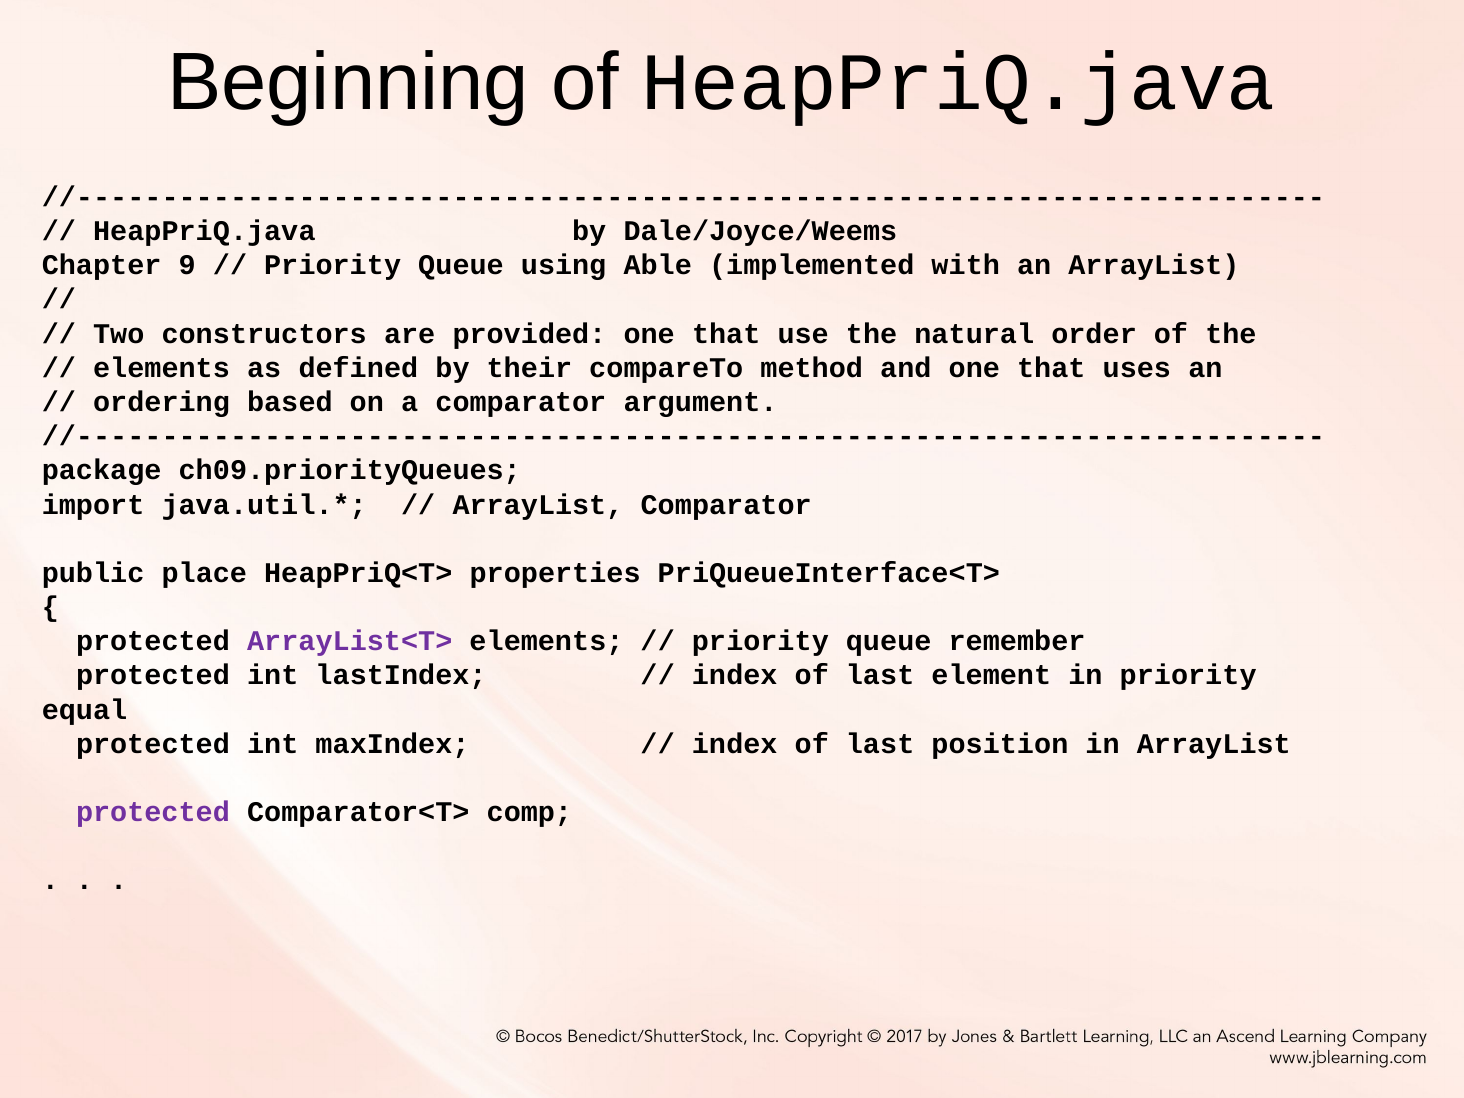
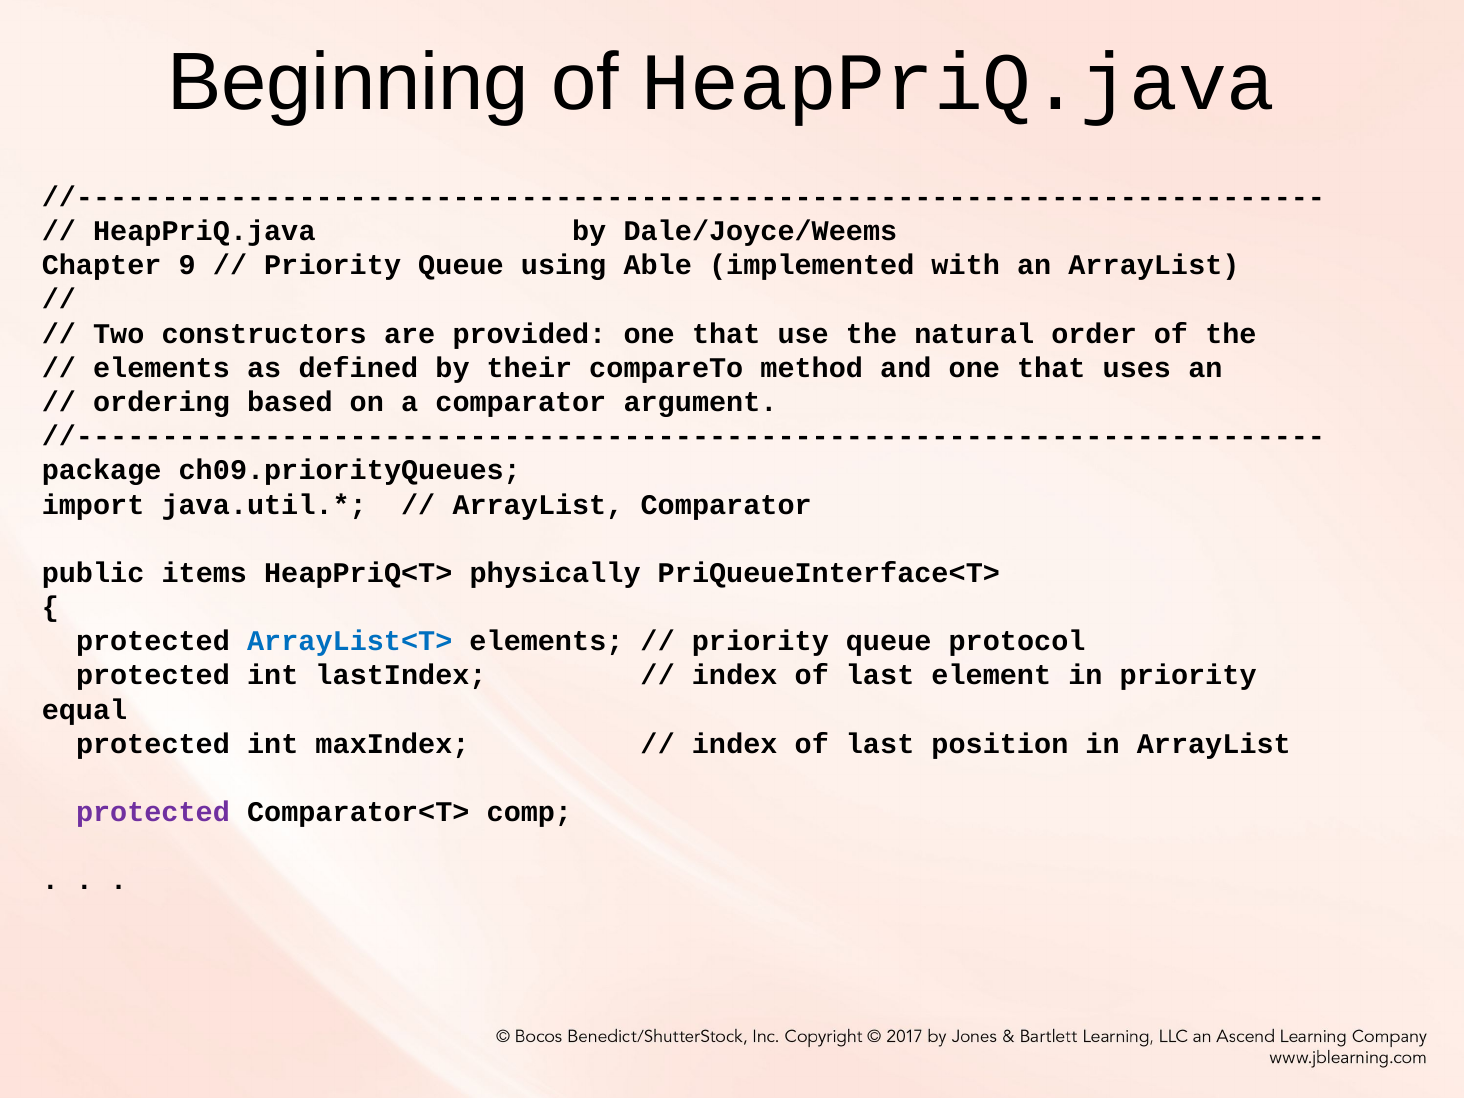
place: place -> items
properties: properties -> physically
ArrayList<T> colour: purple -> blue
remember: remember -> protocol
